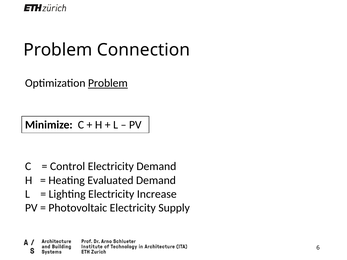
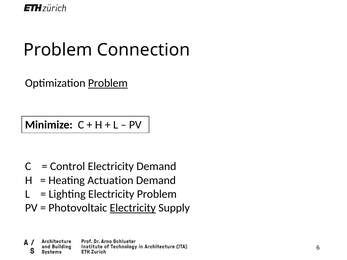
Evaluated: Evaluated -> Actuation
Electricity Increase: Increase -> Problem
Electricity at (133, 208) underline: none -> present
